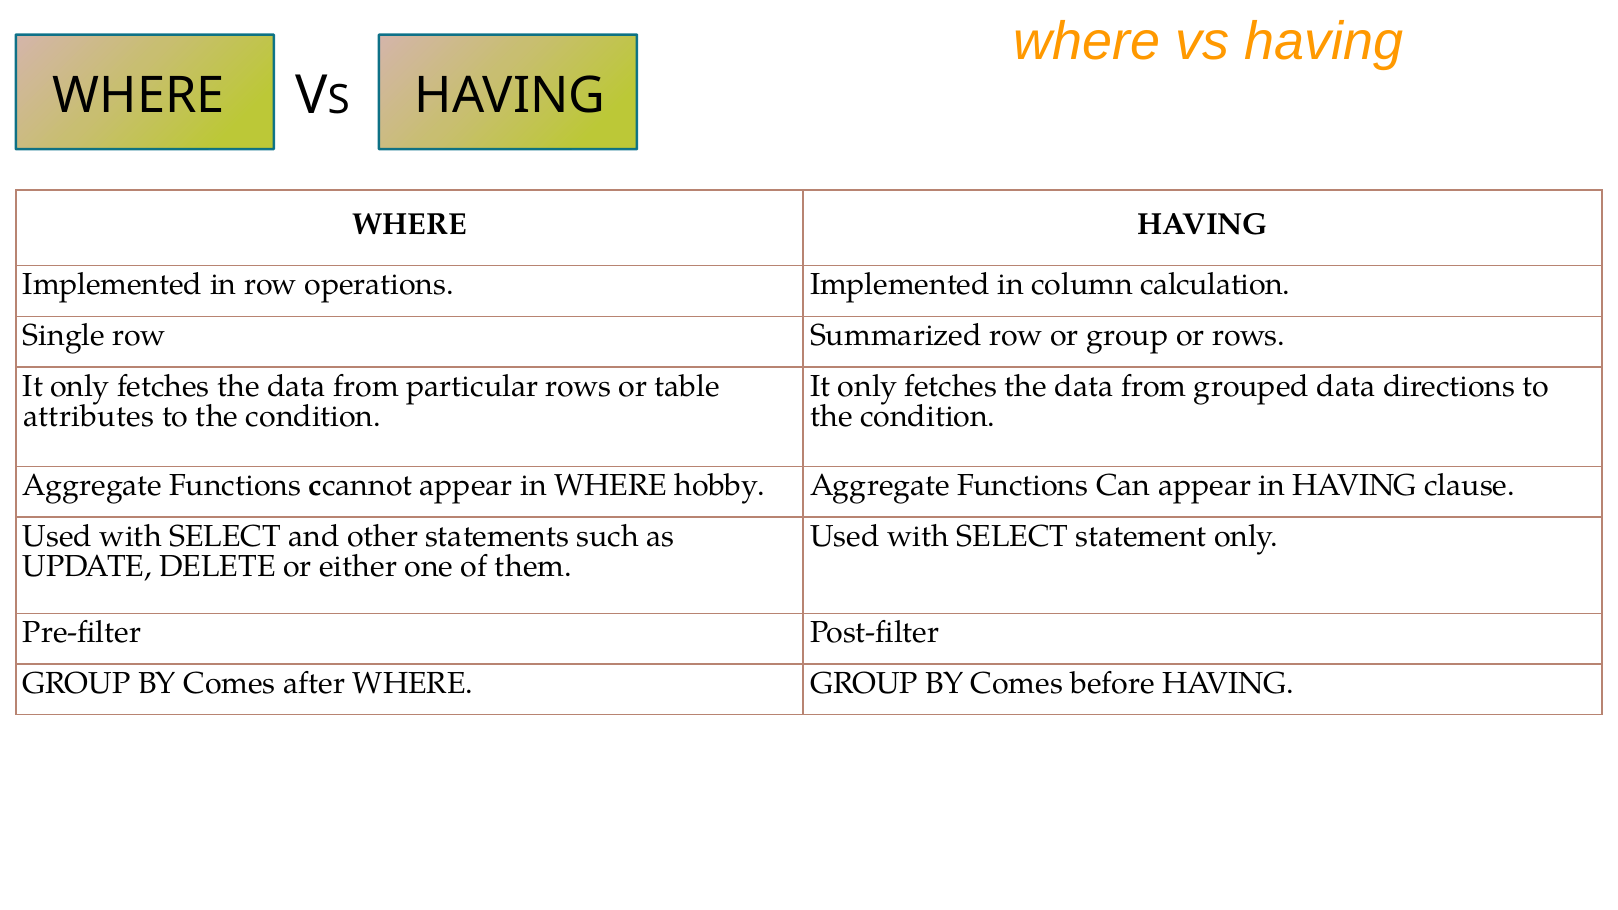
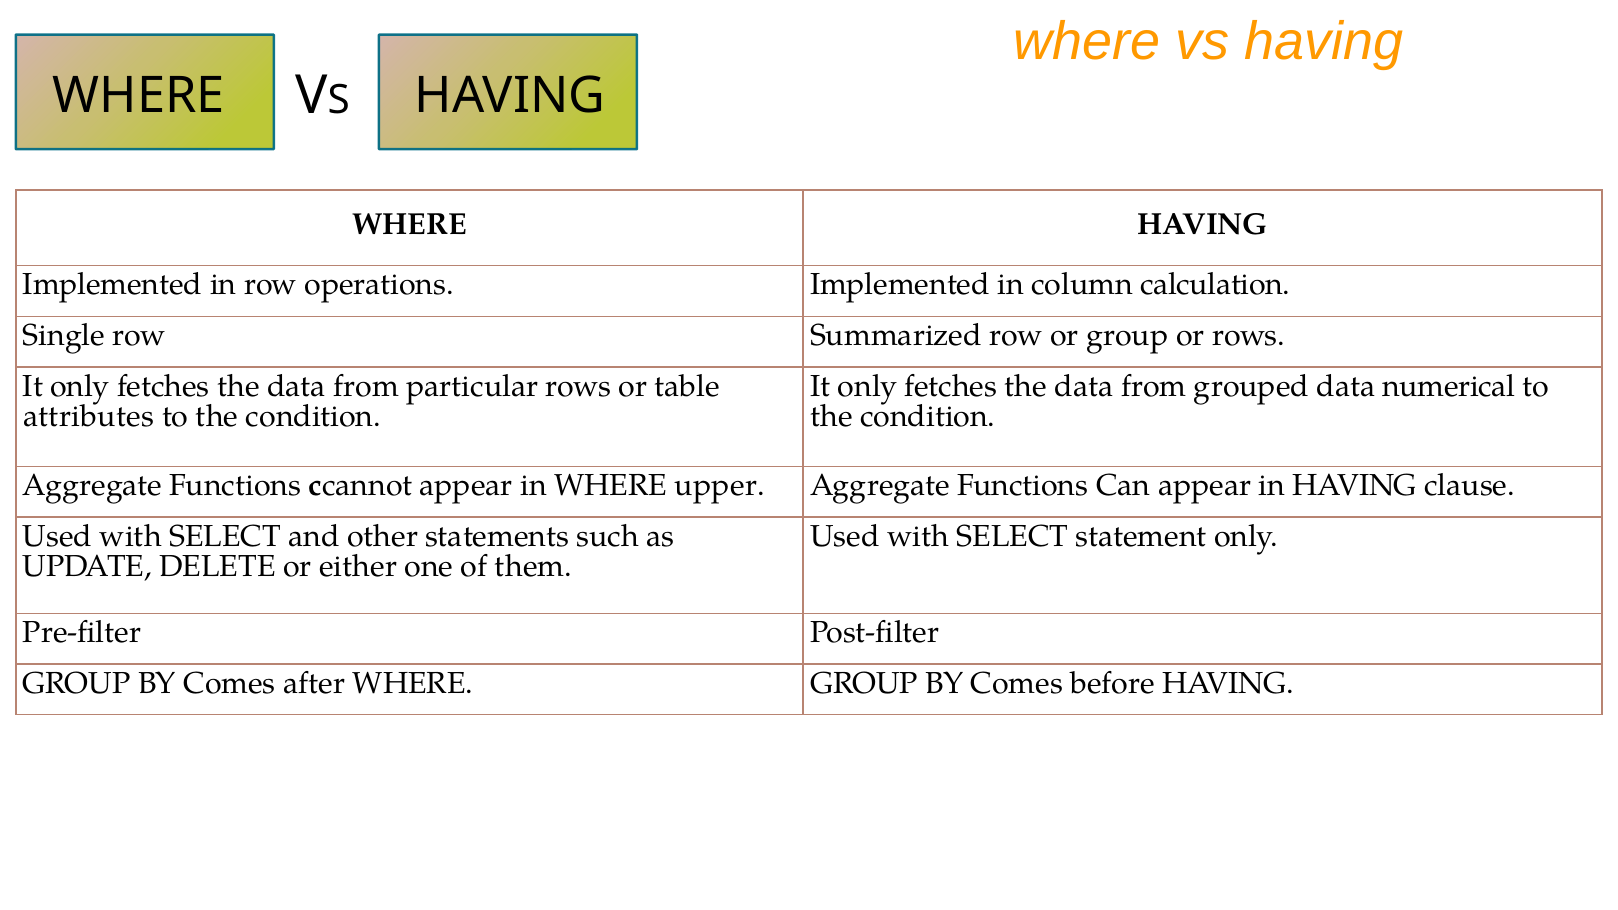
directions: directions -> numerical
hobby: hobby -> upper
